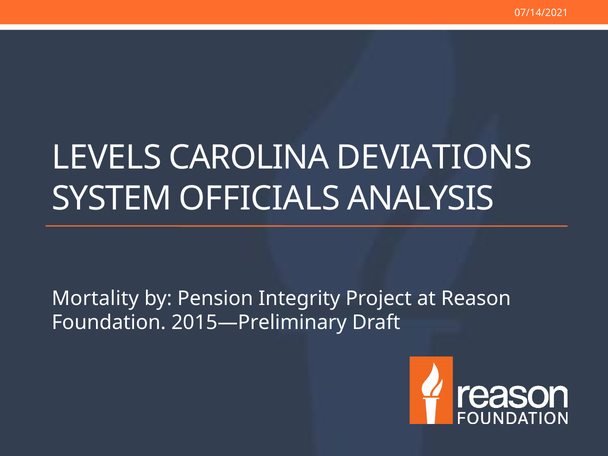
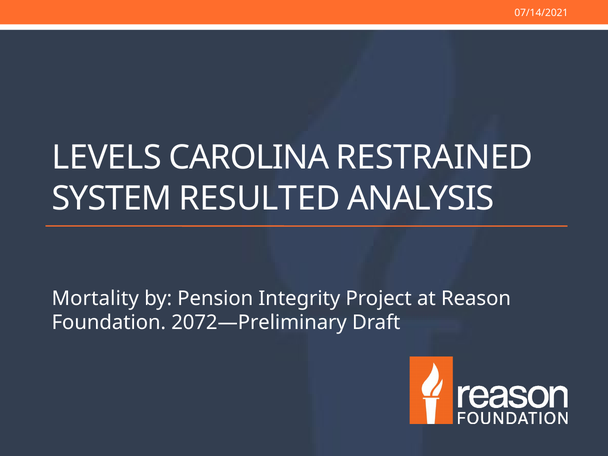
DEVIATIONS: DEVIATIONS -> RESTRAINED
OFFICIALS: OFFICIALS -> RESULTED
2015—Preliminary: 2015—Preliminary -> 2072—Preliminary
